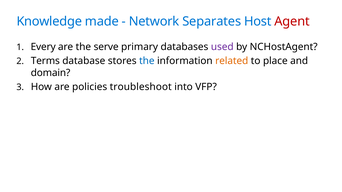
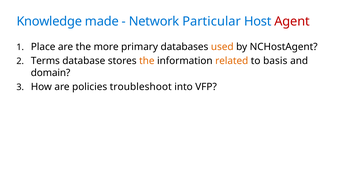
Separates: Separates -> Particular
Every: Every -> Place
serve: serve -> more
used colour: purple -> orange
the at (147, 61) colour: blue -> orange
place: place -> basis
